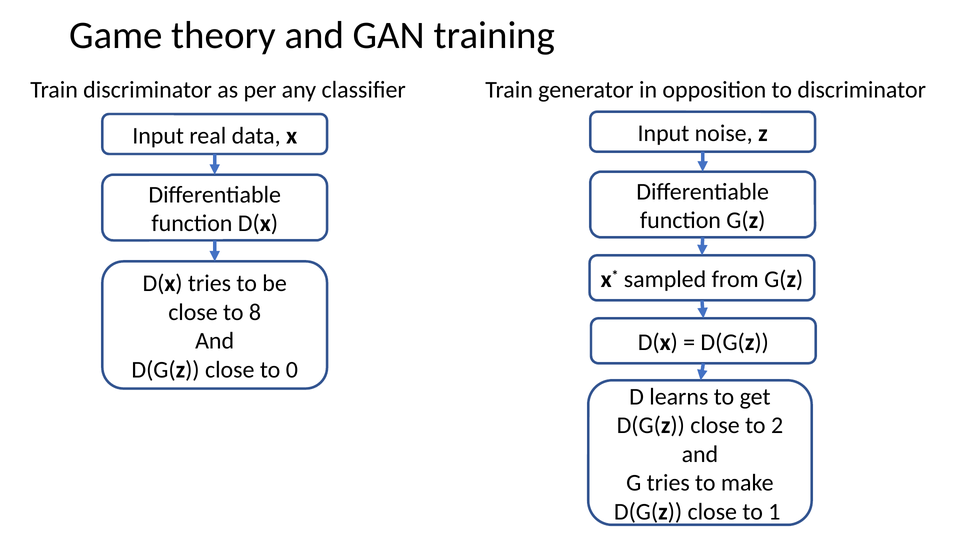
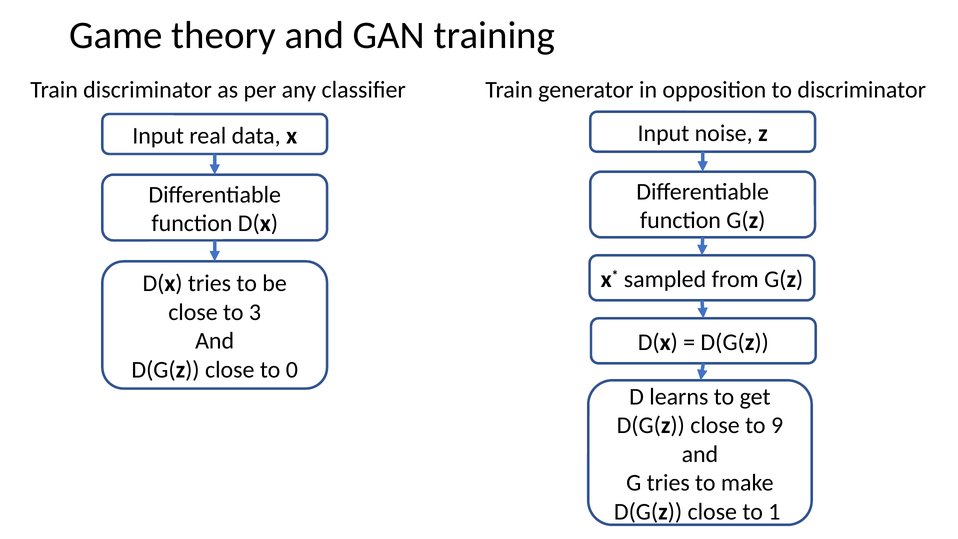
8: 8 -> 3
2: 2 -> 9
